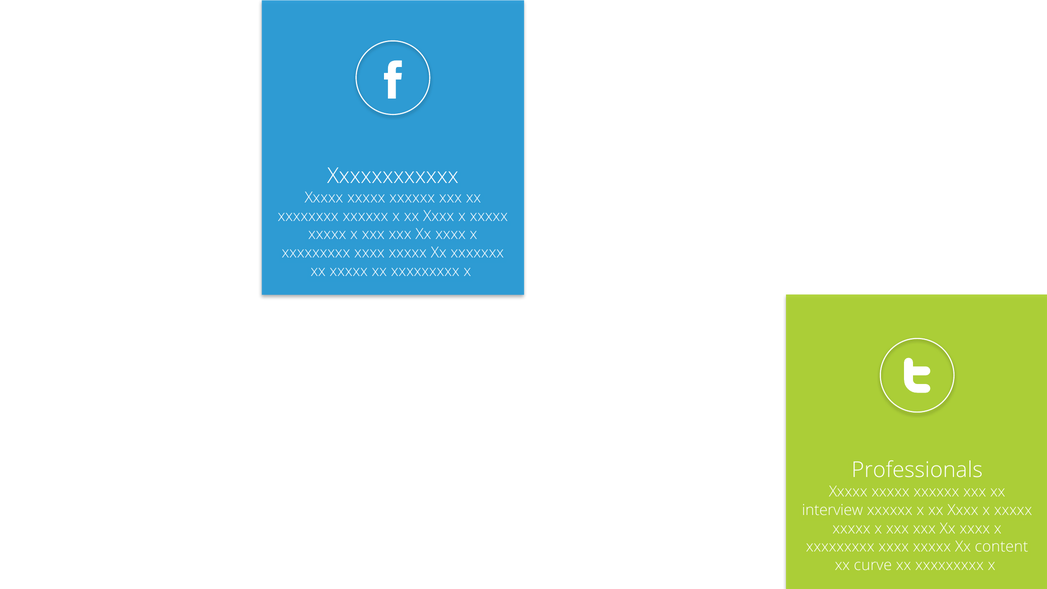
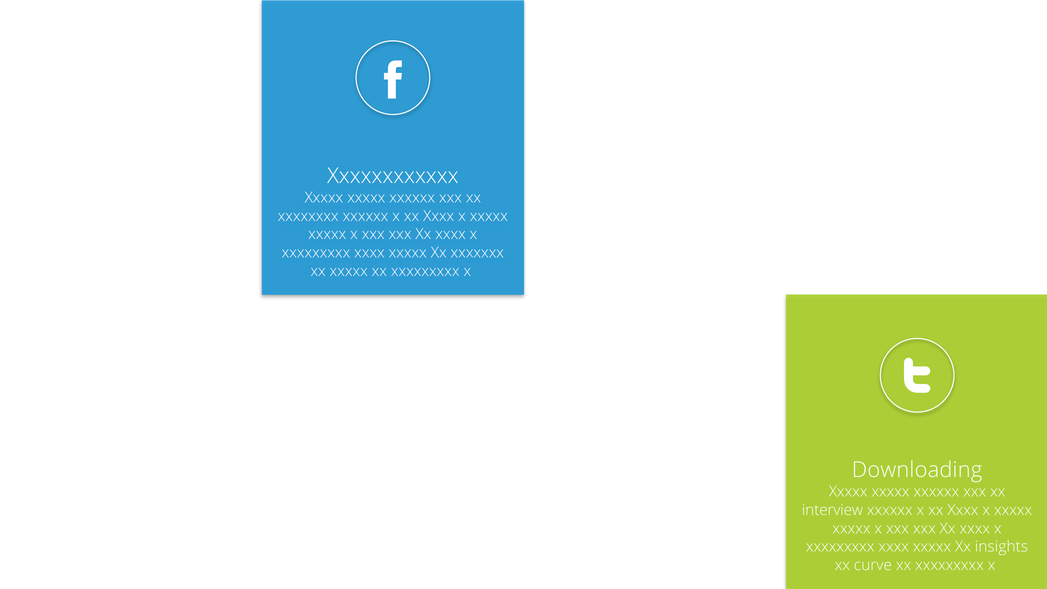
Professionals: Professionals -> Downloading
content: content -> insights
